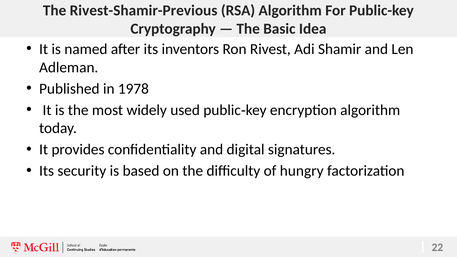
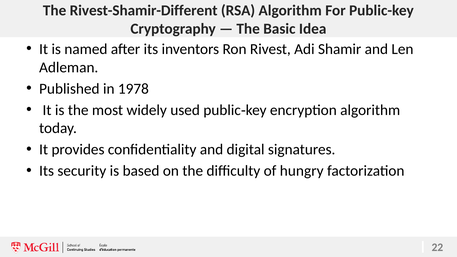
Rivest-Shamir-Previous: Rivest-Shamir-Previous -> Rivest-Shamir-Different
